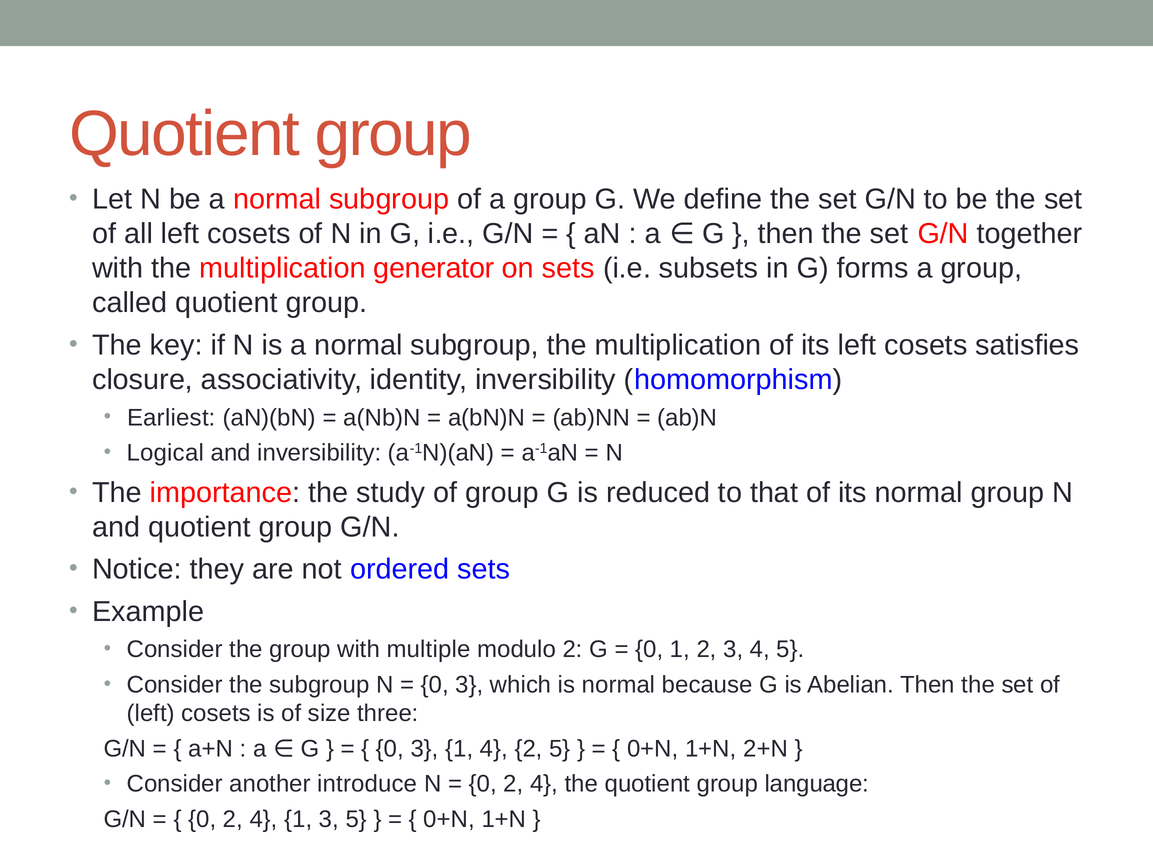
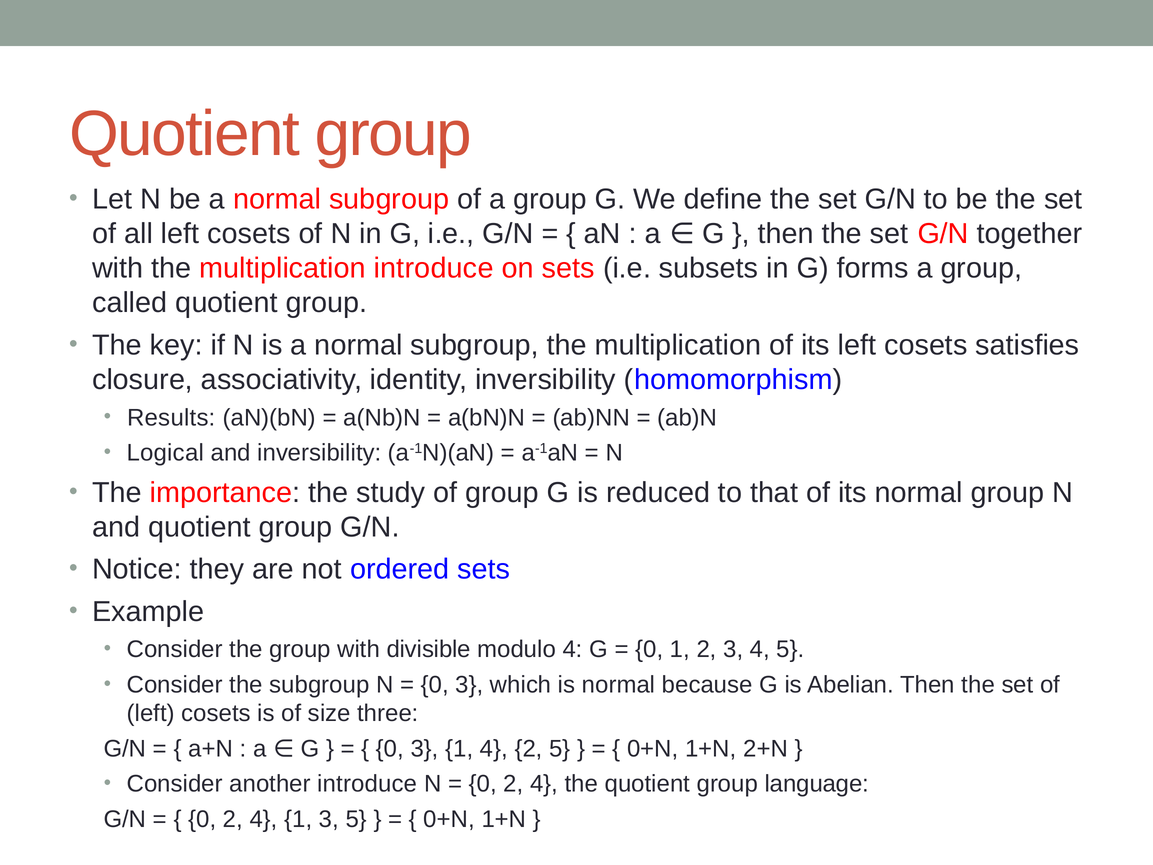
multiplication generator: generator -> introduce
Earliest: Earliest -> Results
multiple: multiple -> divisible
modulo 2: 2 -> 4
